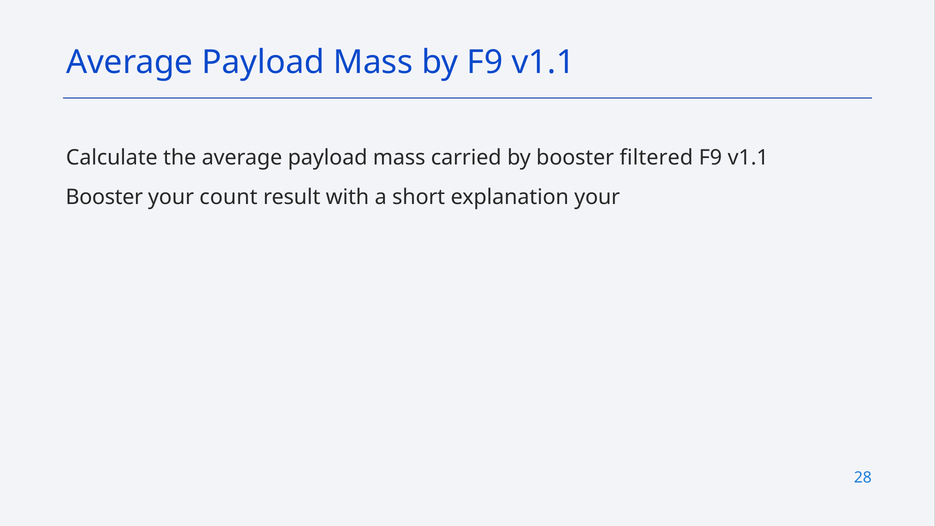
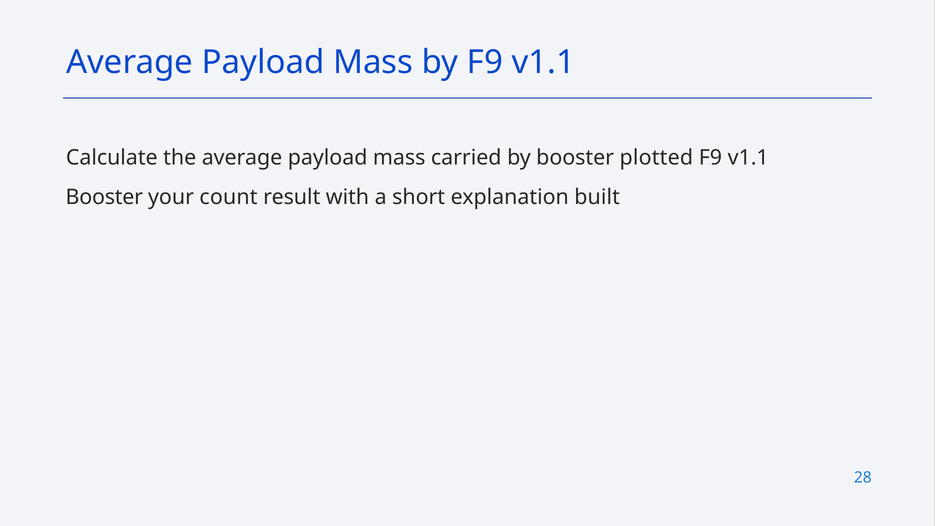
filtered: filtered -> plotted
explanation your: your -> built
